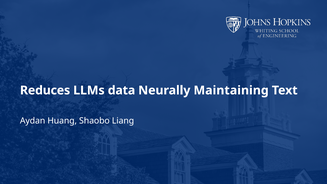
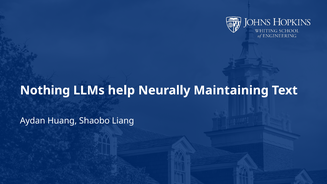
Reduces: Reduces -> Nothing
data: data -> help
